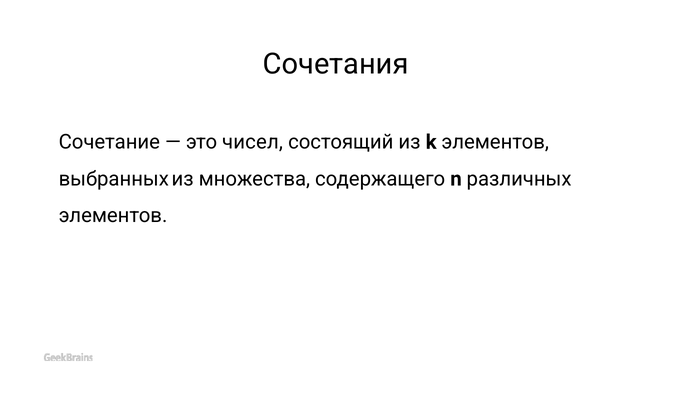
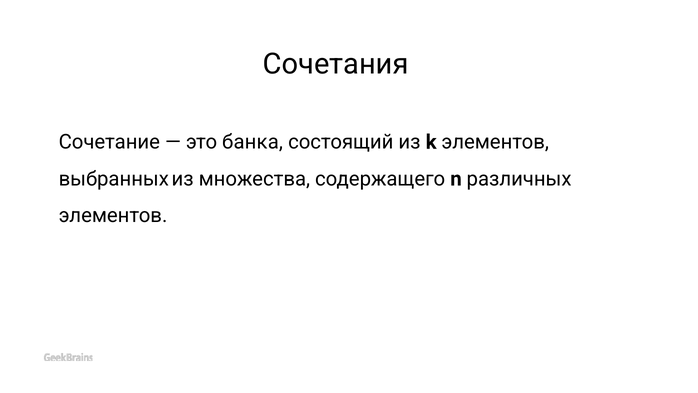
чисел: чисел -> банка
